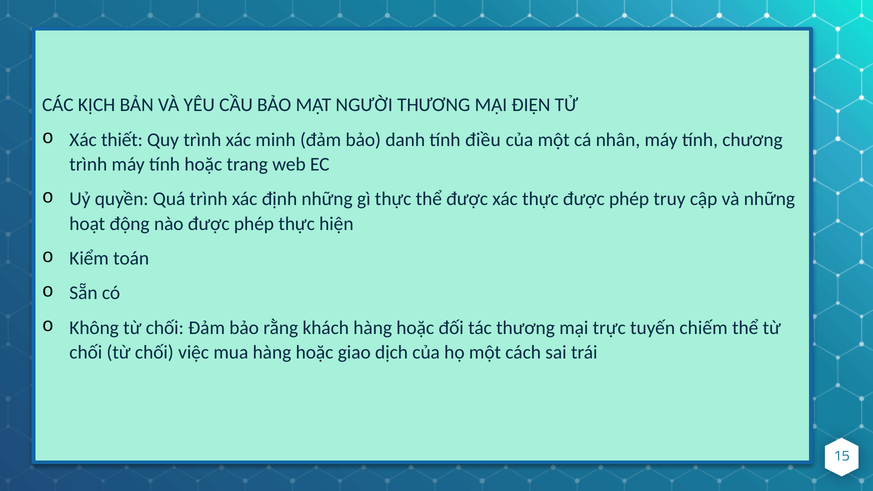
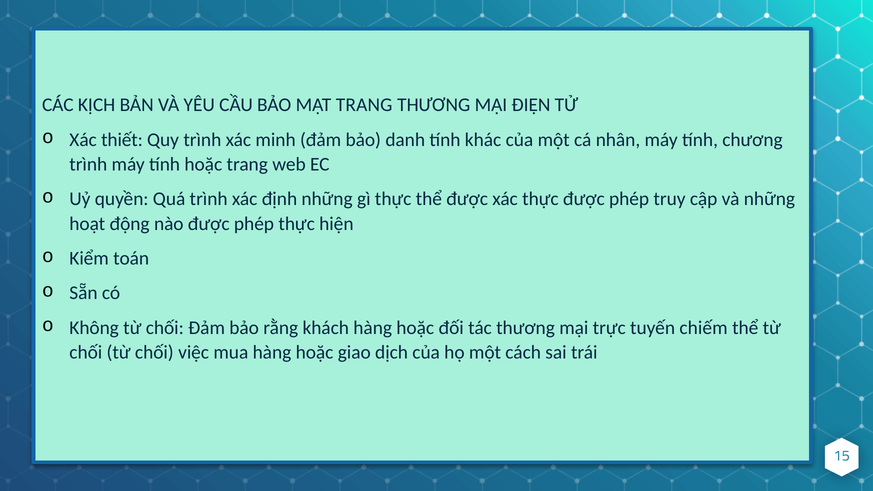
MẬT NGƯỜI: NGƯỜI -> TRANG
điều: điều -> khác
